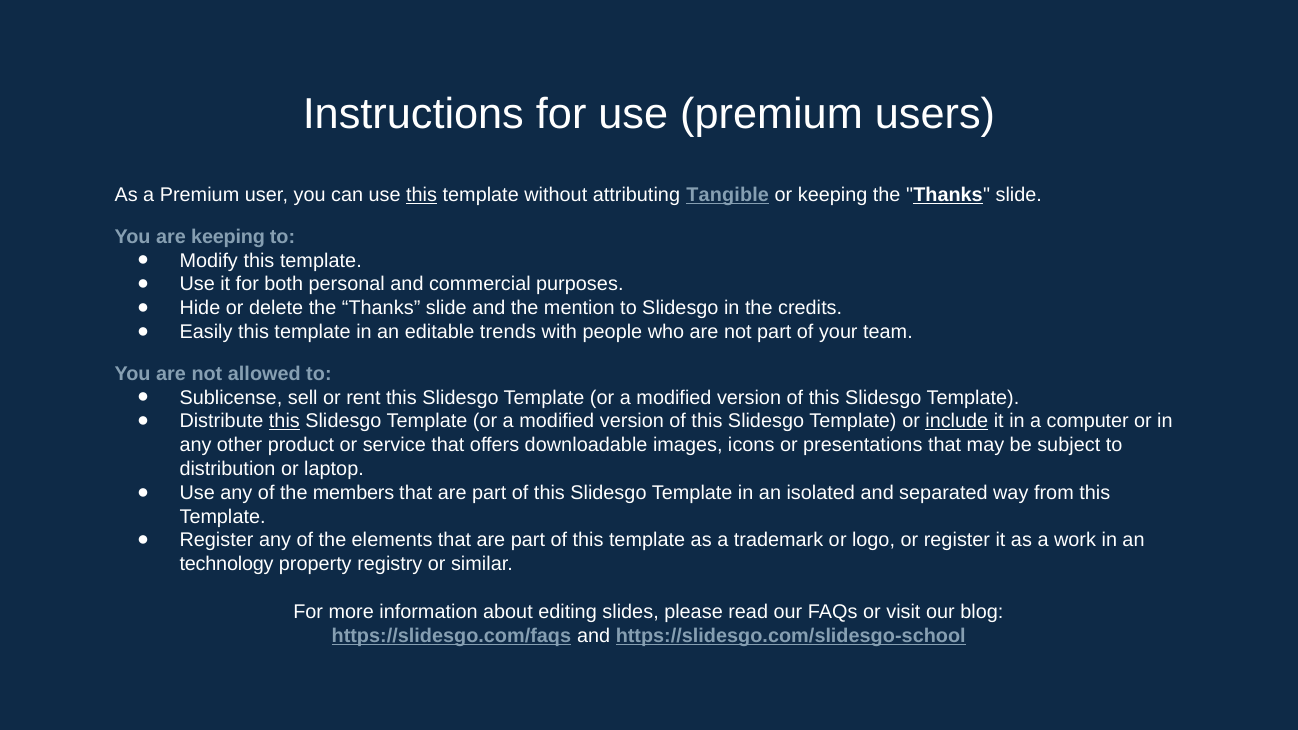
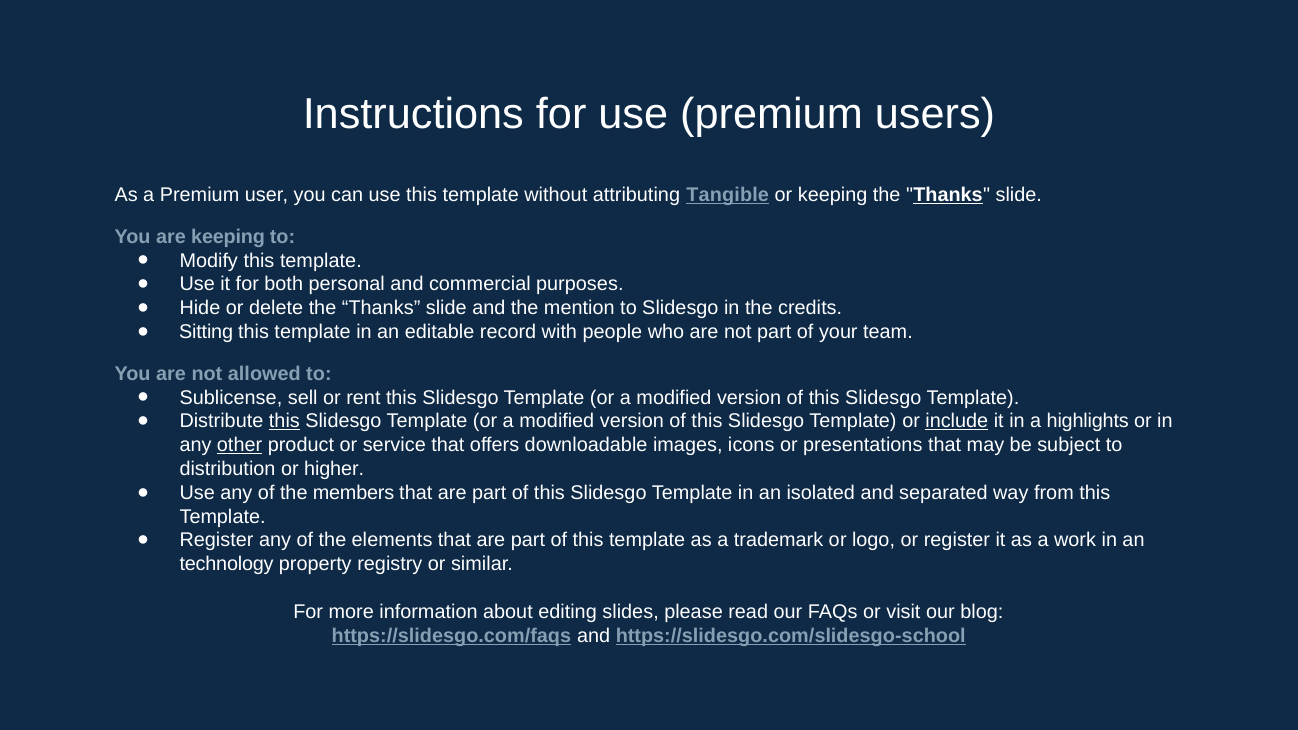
this at (422, 195) underline: present -> none
Easily: Easily -> Sitting
trends: trends -> record
computer: computer -> highlights
other underline: none -> present
laptop: laptop -> higher
